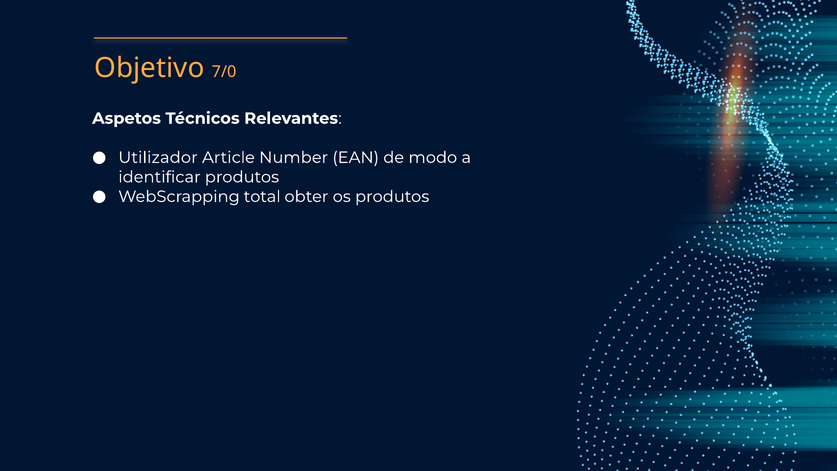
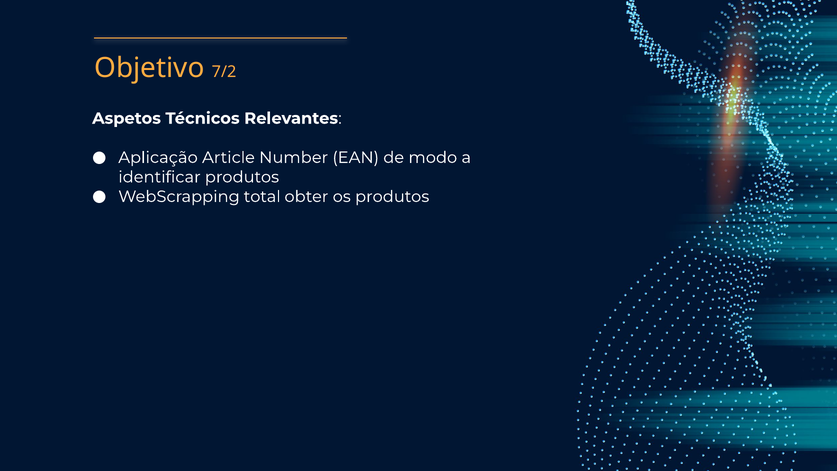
7/0: 7/0 -> 7/2
Utilizador: Utilizador -> Aplicação
